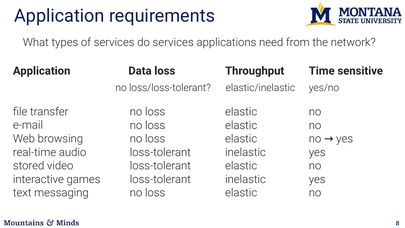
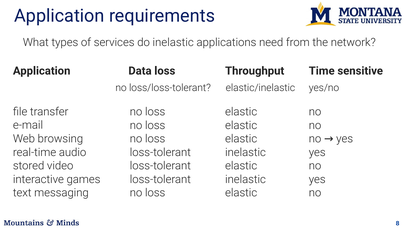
do services: services -> inelastic
